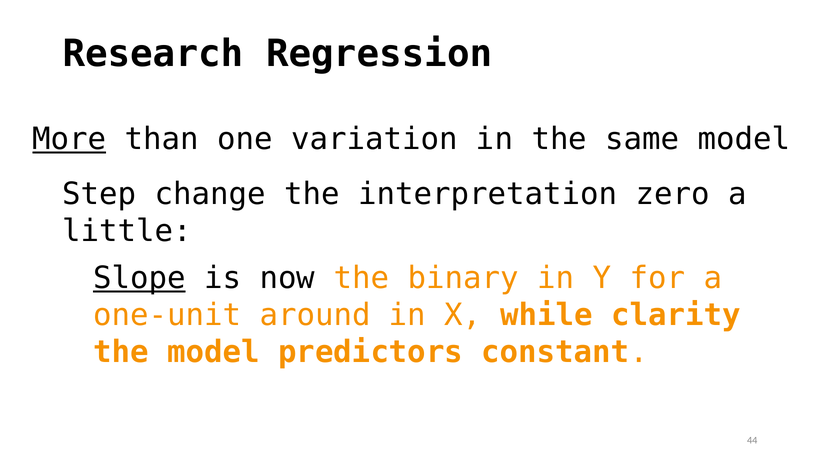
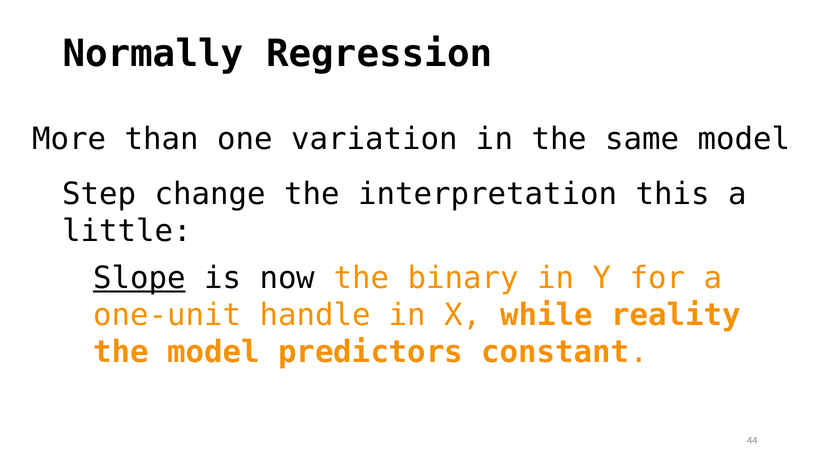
Research: Research -> Normally
More underline: present -> none
zero: zero -> this
around: around -> handle
clarity: clarity -> reality
